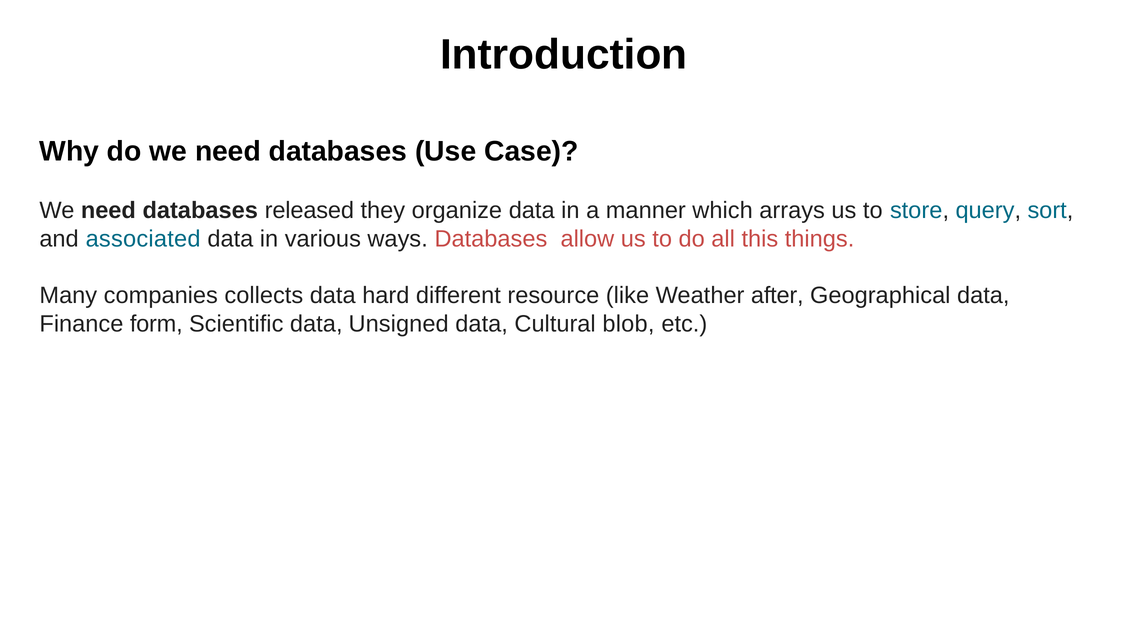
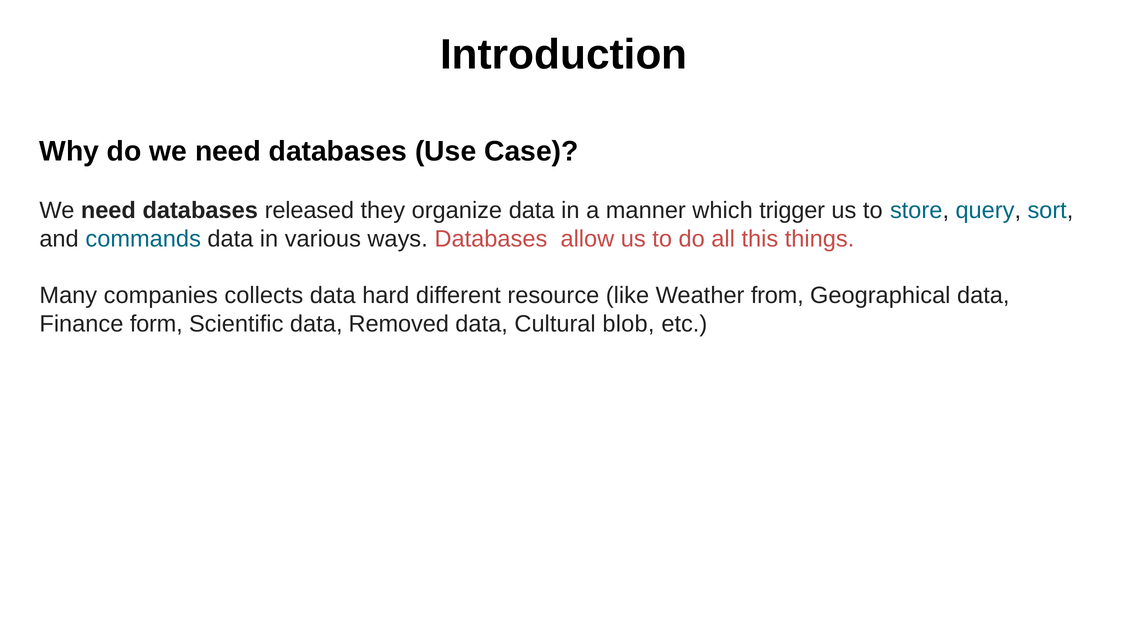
arrays: arrays -> trigger
associated: associated -> commands
after: after -> from
Unsigned: Unsigned -> Removed
